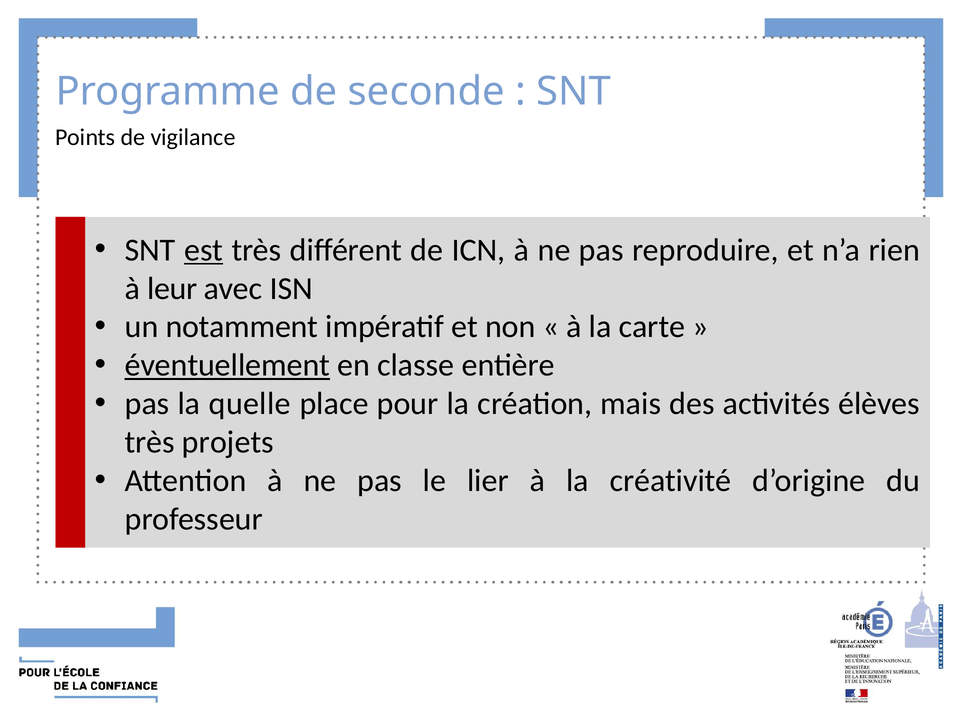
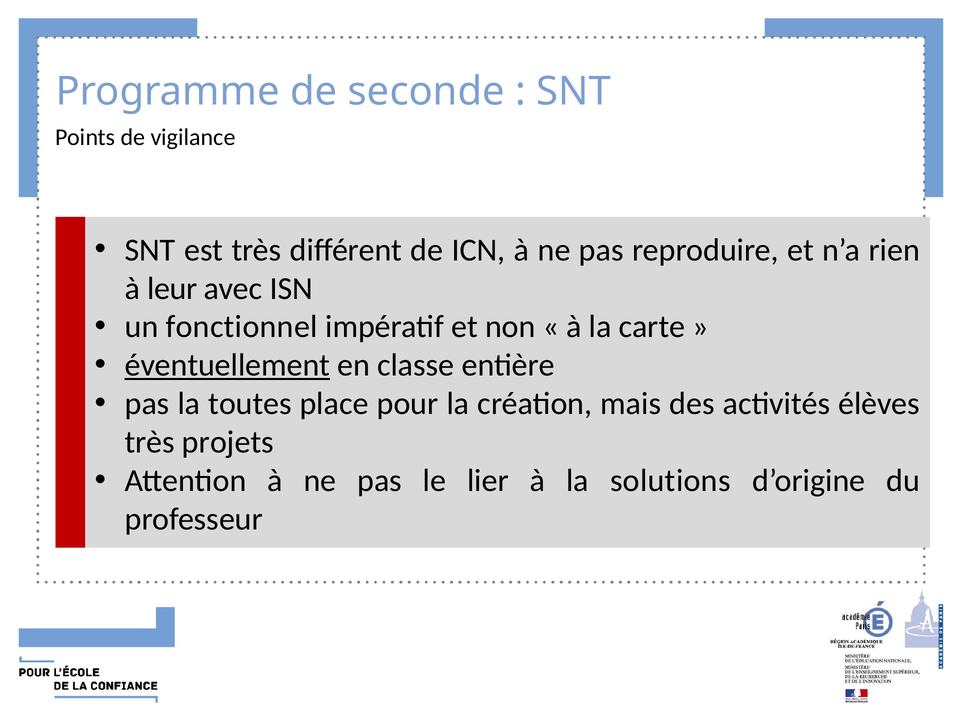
est underline: present -> none
notamment: notamment -> fonctionnel
quelle: quelle -> toutes
créativité: créativité -> solutions
